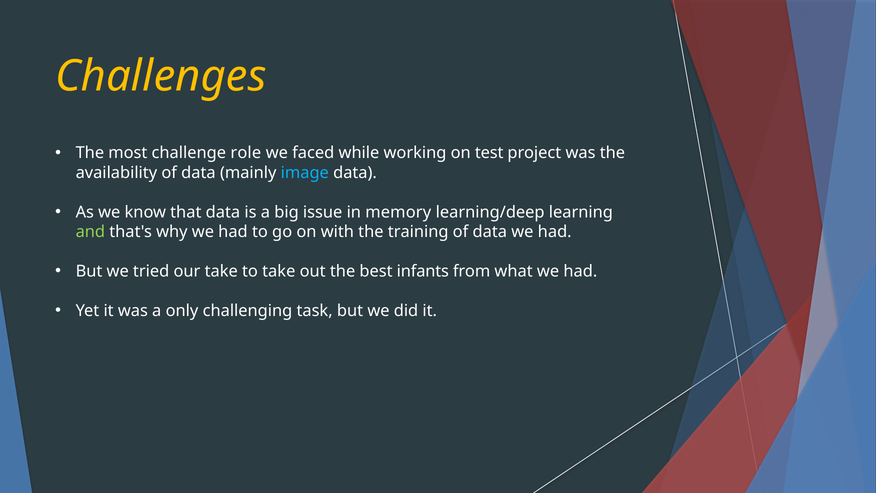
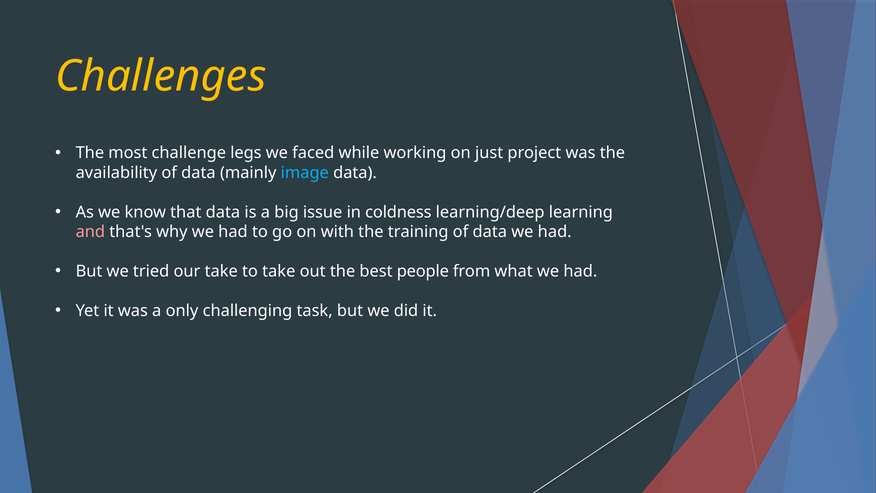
role: role -> legs
test: test -> just
memory: memory -> coldness
and colour: light green -> pink
infants: infants -> people
